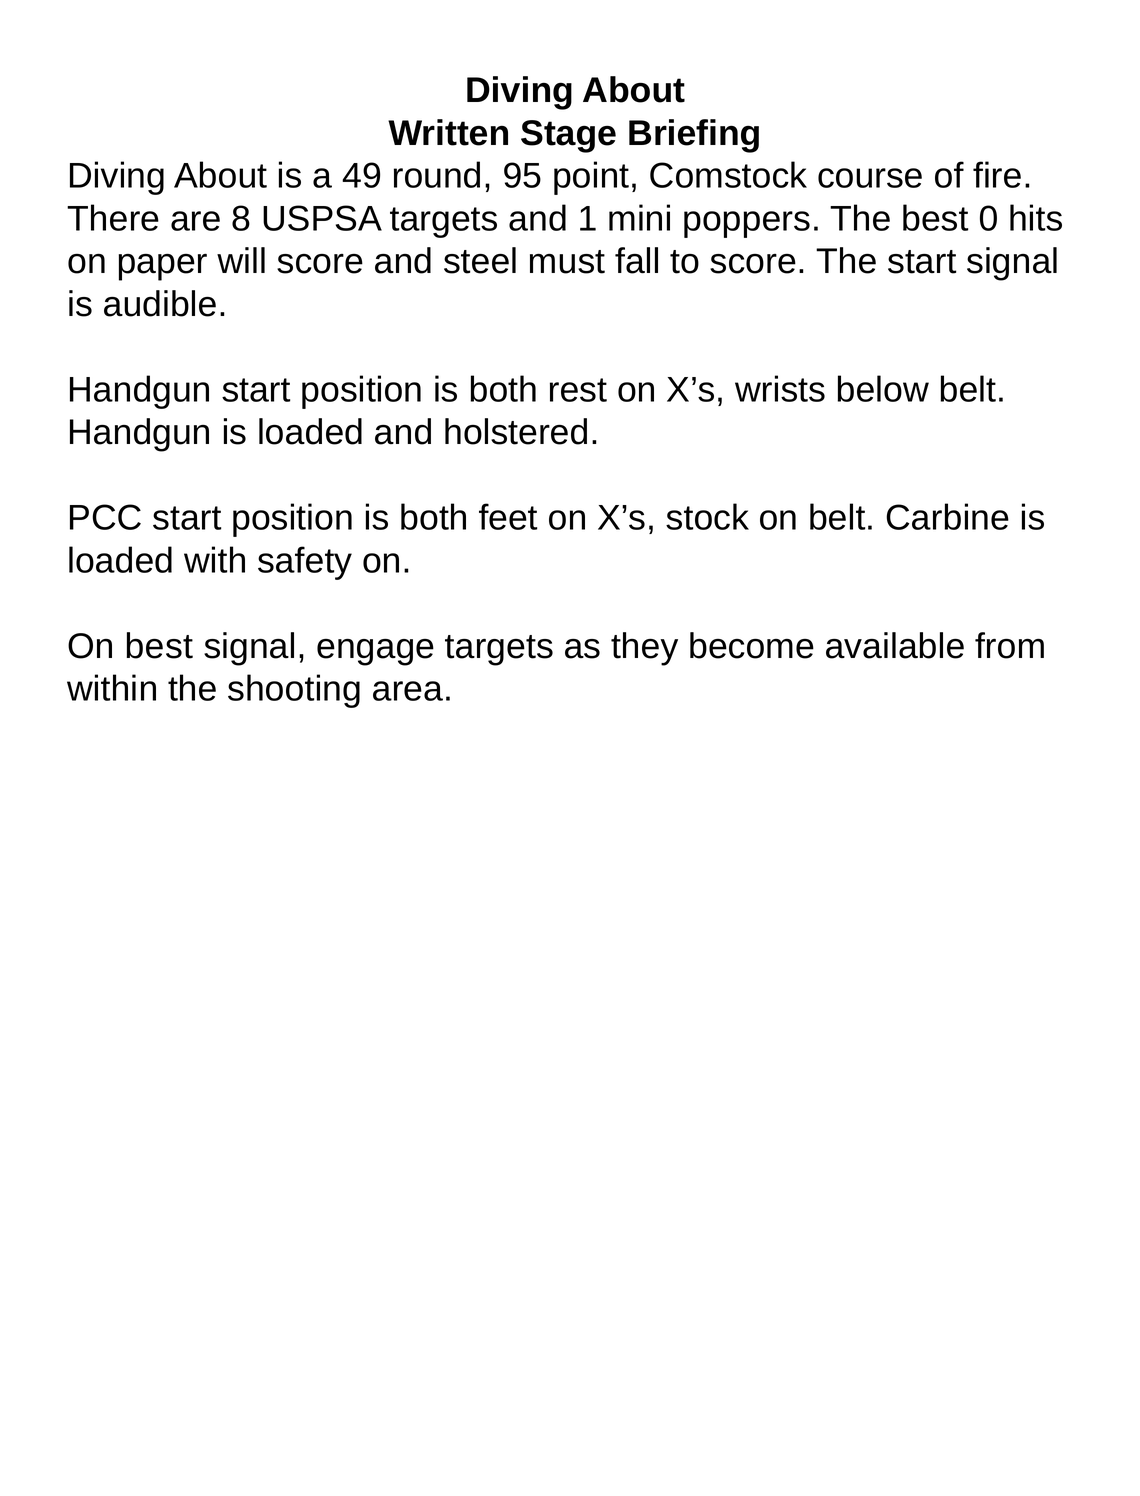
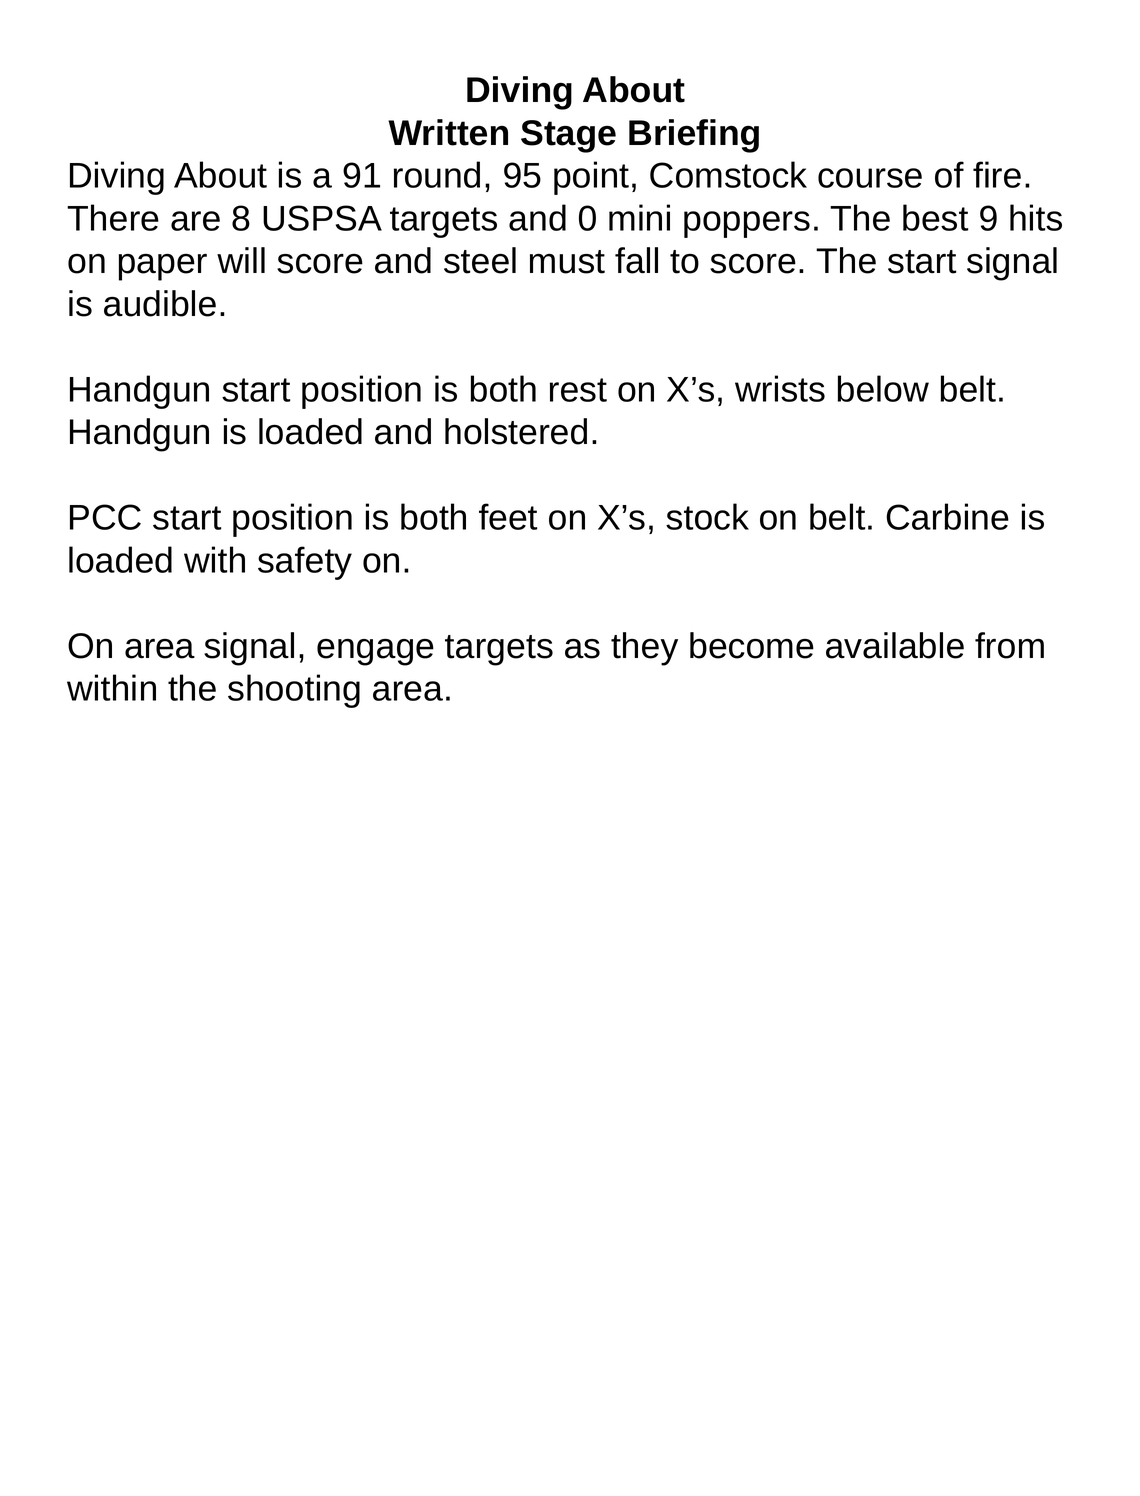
49: 49 -> 91
1: 1 -> 0
0: 0 -> 9
On best: best -> area
